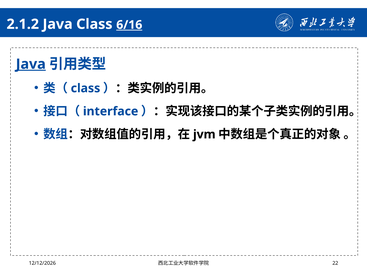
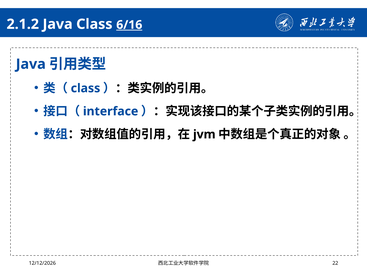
Java at (31, 64) underline: present -> none
